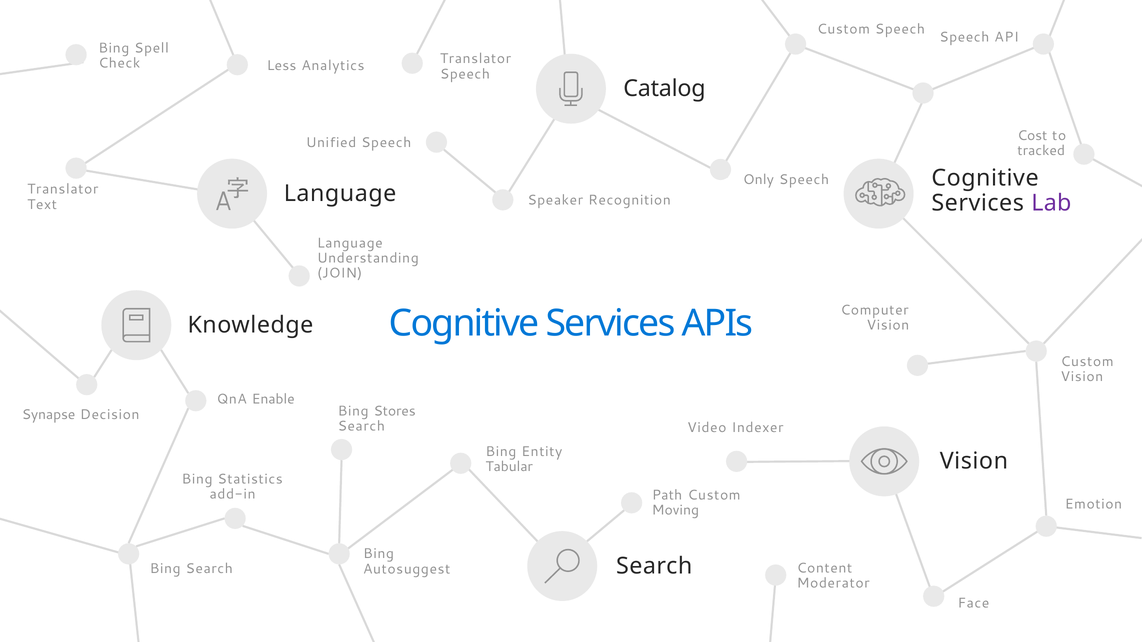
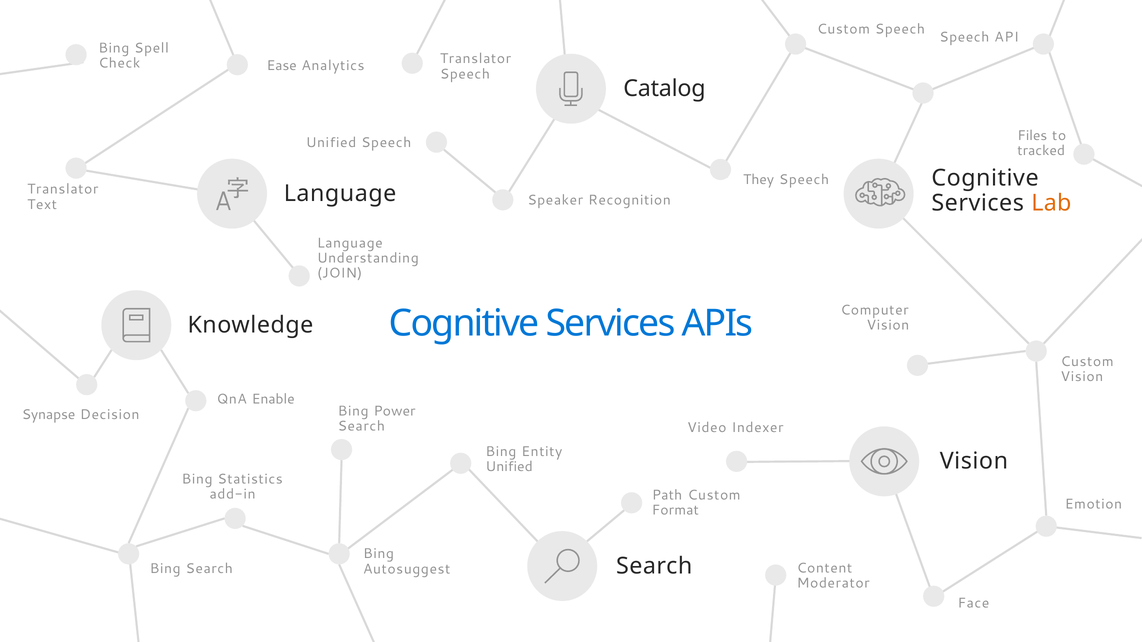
Less: Less -> Ease
Cost: Cost -> Files
Only: Only -> They
Lab colour: purple -> orange
Stores: Stores -> Power
Tabular at (509, 467): Tabular -> Unified
Moving: Moving -> Format
